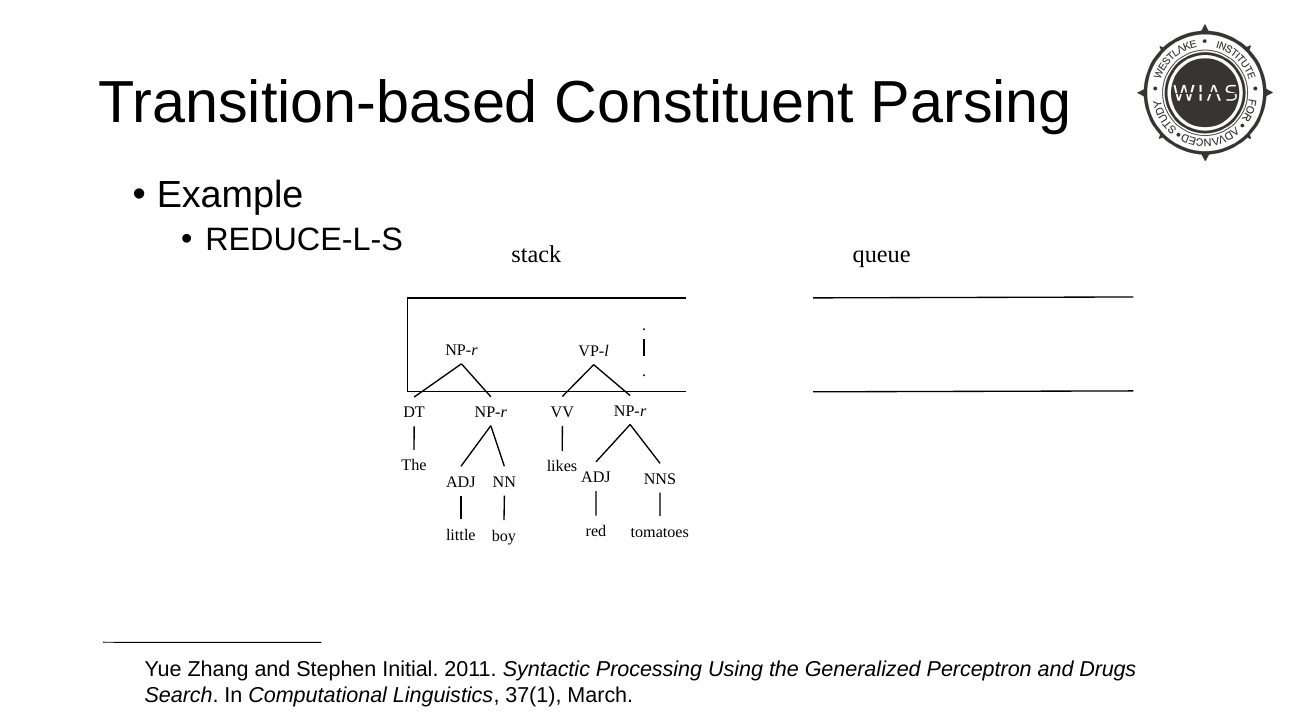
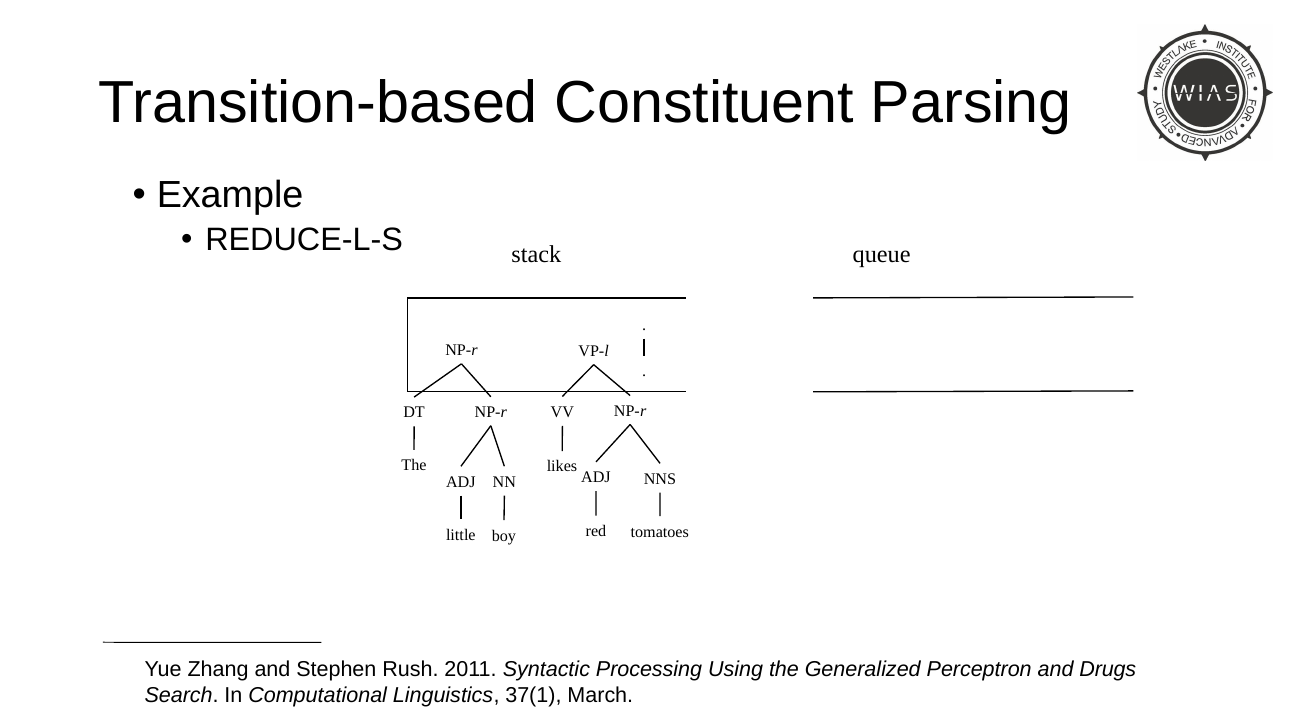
Initial: Initial -> Rush
